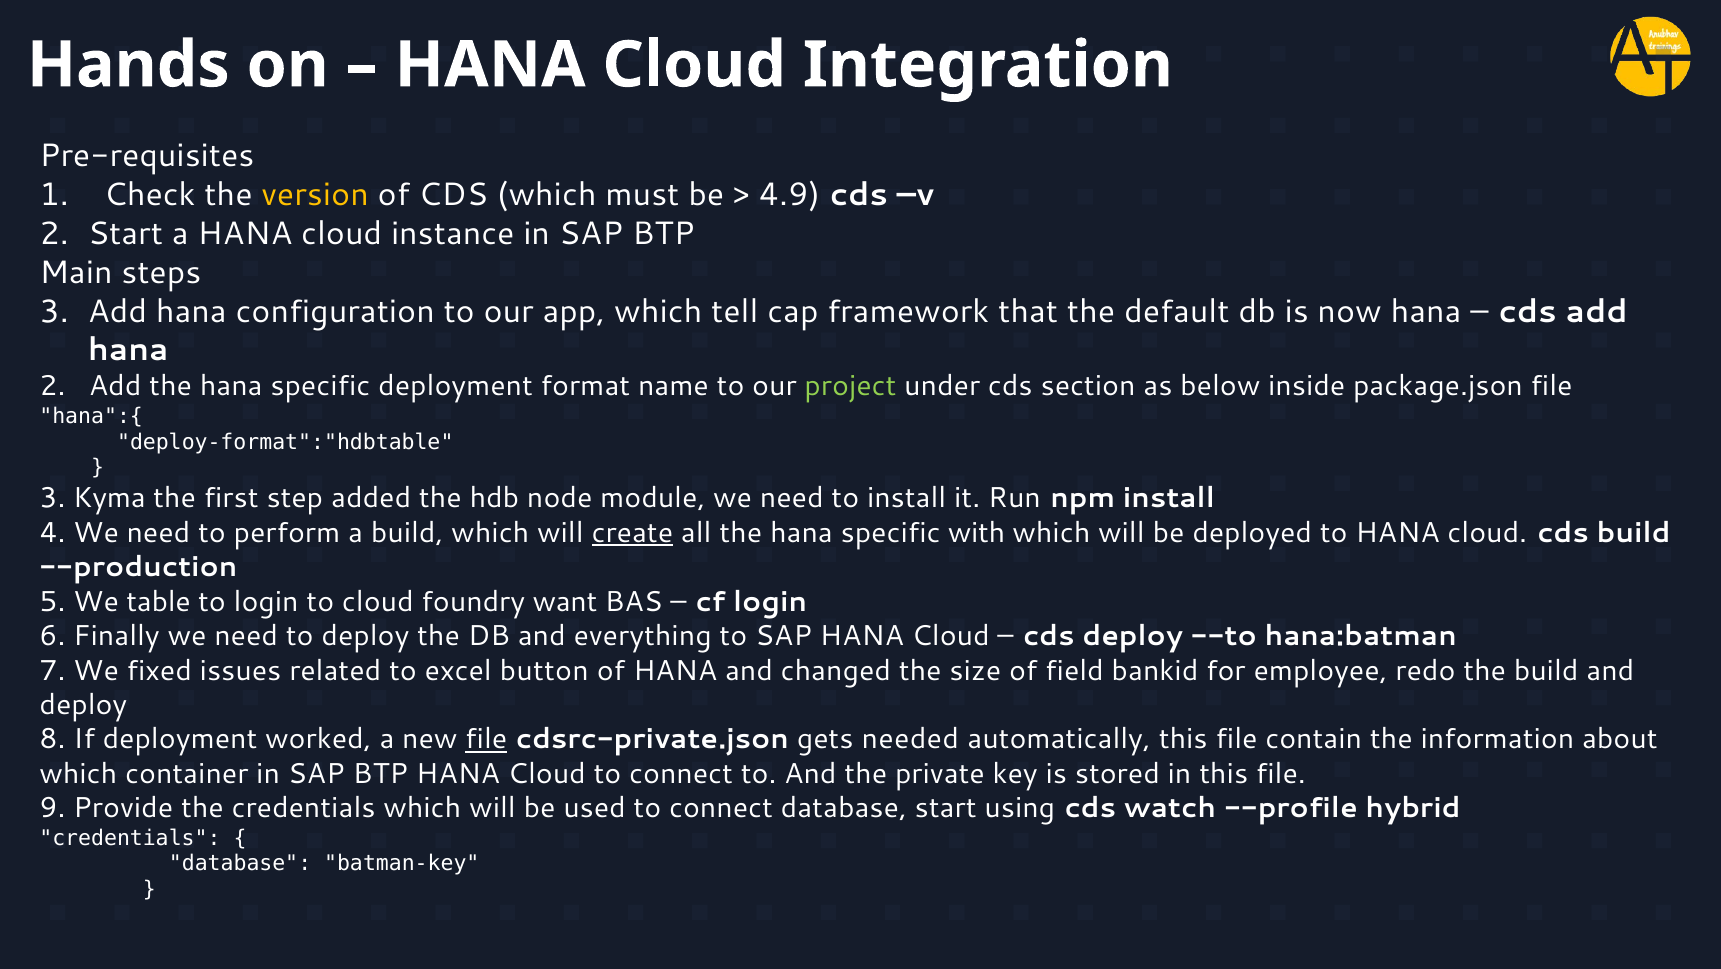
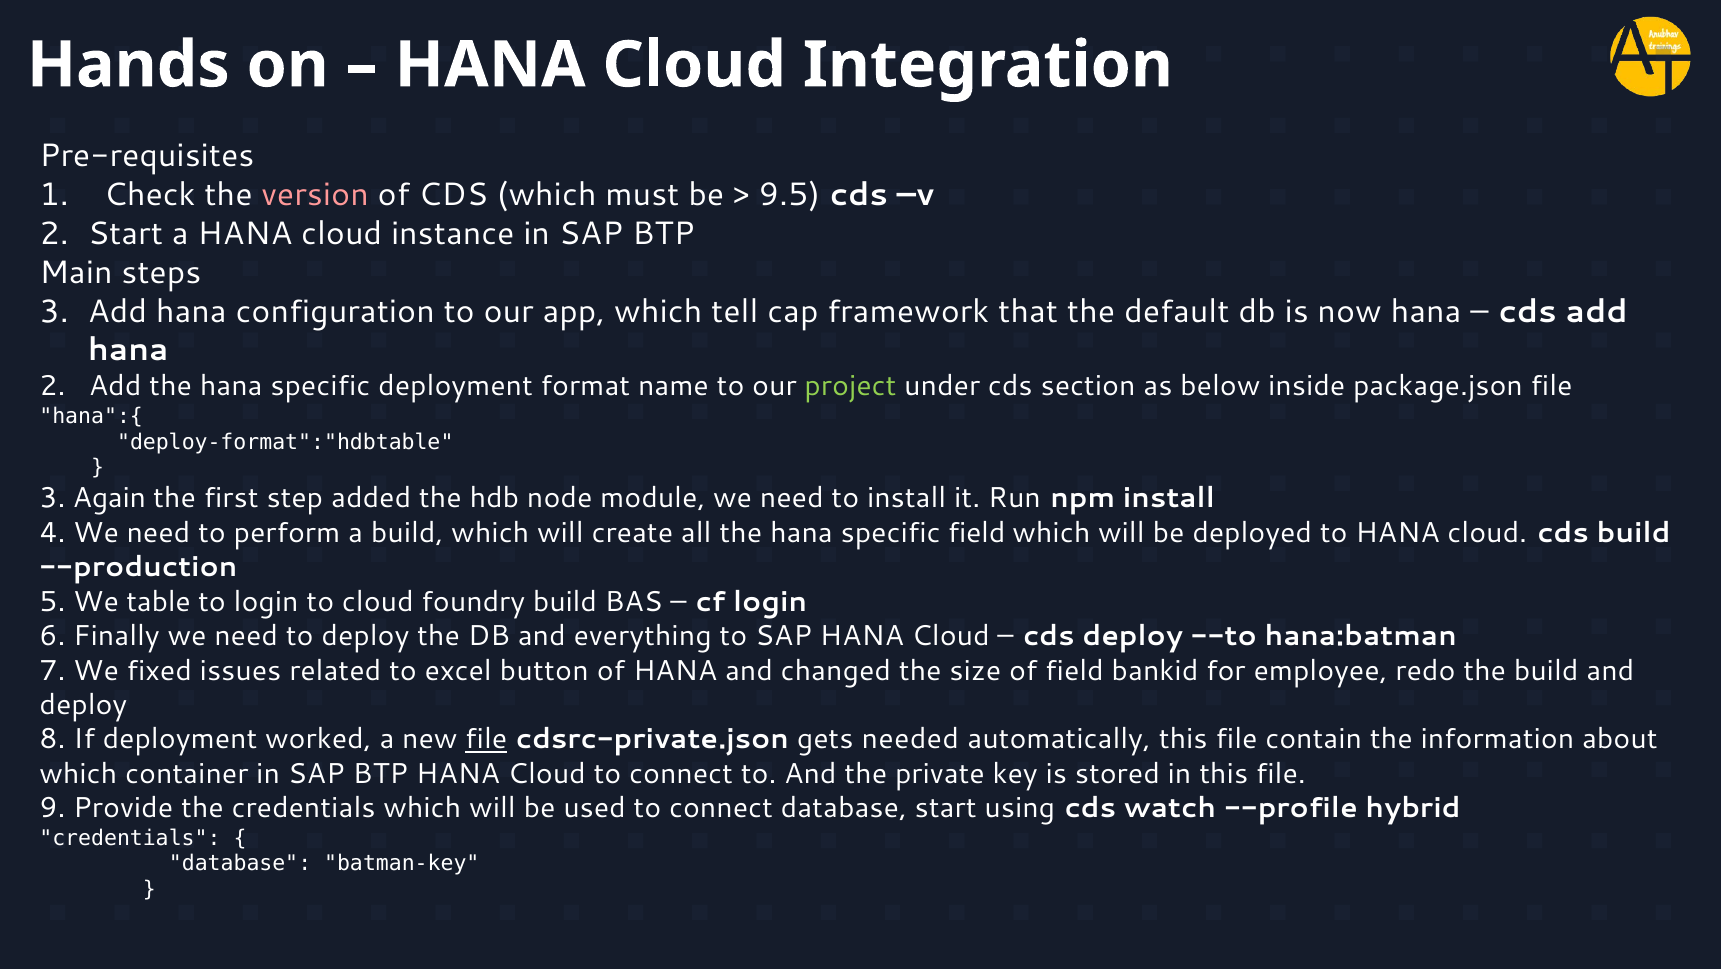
version colour: yellow -> pink
4.9: 4.9 -> 9.5
Kyma: Kyma -> Again
create underline: present -> none
specific with: with -> field
foundry want: want -> build
